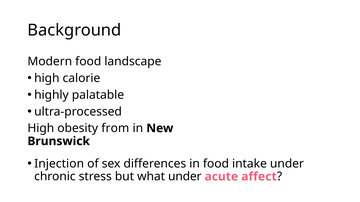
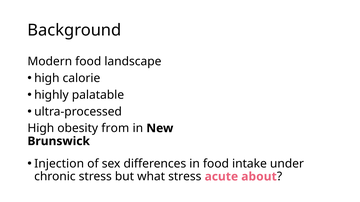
what under: under -> stress
affect: affect -> about
